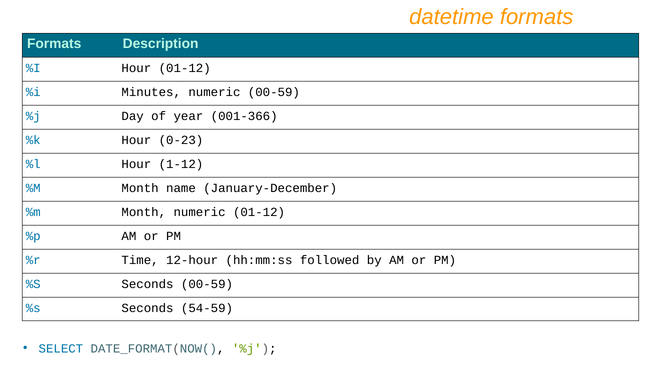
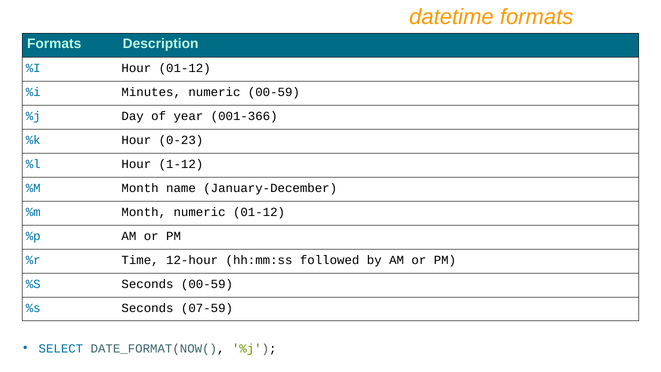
54-59: 54-59 -> 07-59
